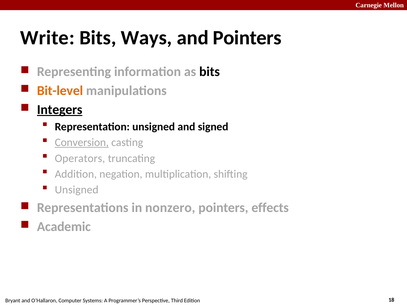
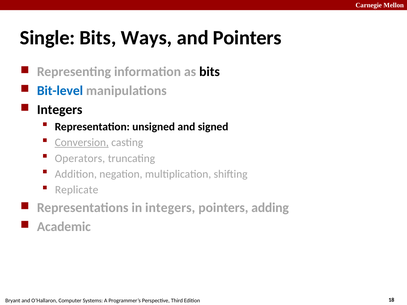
Write: Write -> Single
Bit-level colour: orange -> blue
Integers at (60, 110) underline: present -> none
Unsigned at (77, 190): Unsigned -> Replicate
in nonzero: nonzero -> integers
effects: effects -> adding
